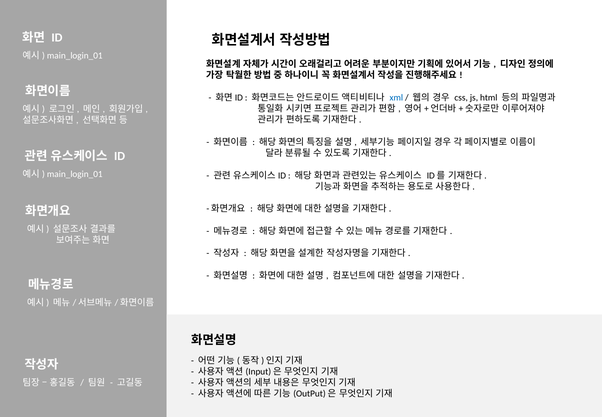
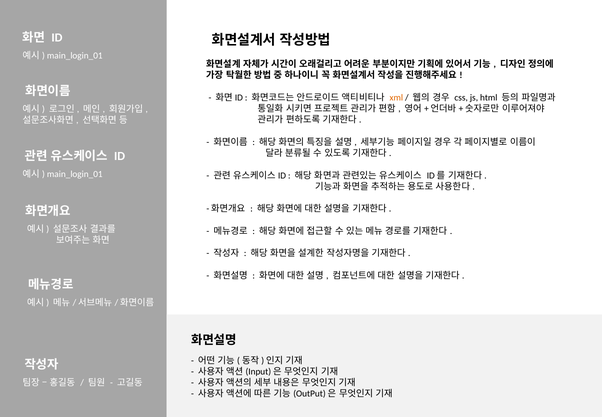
xml colour: blue -> orange
